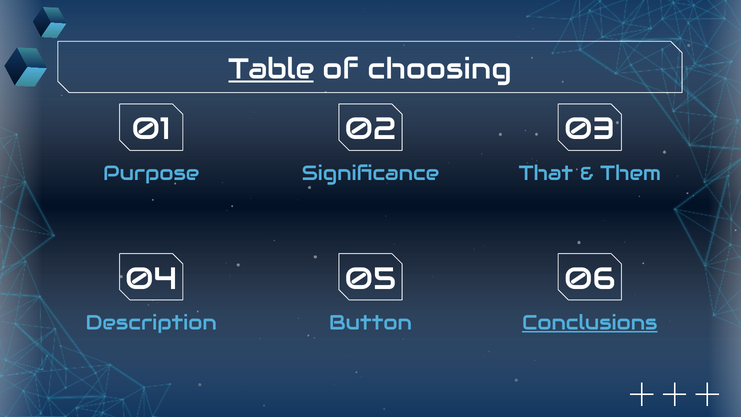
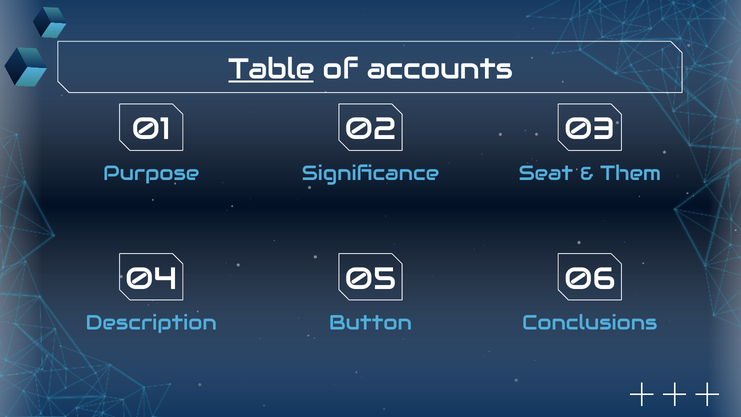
choosing: choosing -> accounts
That: That -> Seat
Conclusions underline: present -> none
